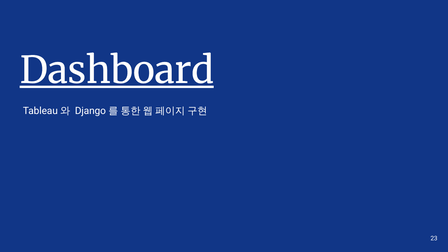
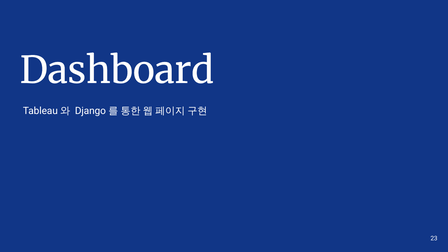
Dashboard underline: present -> none
